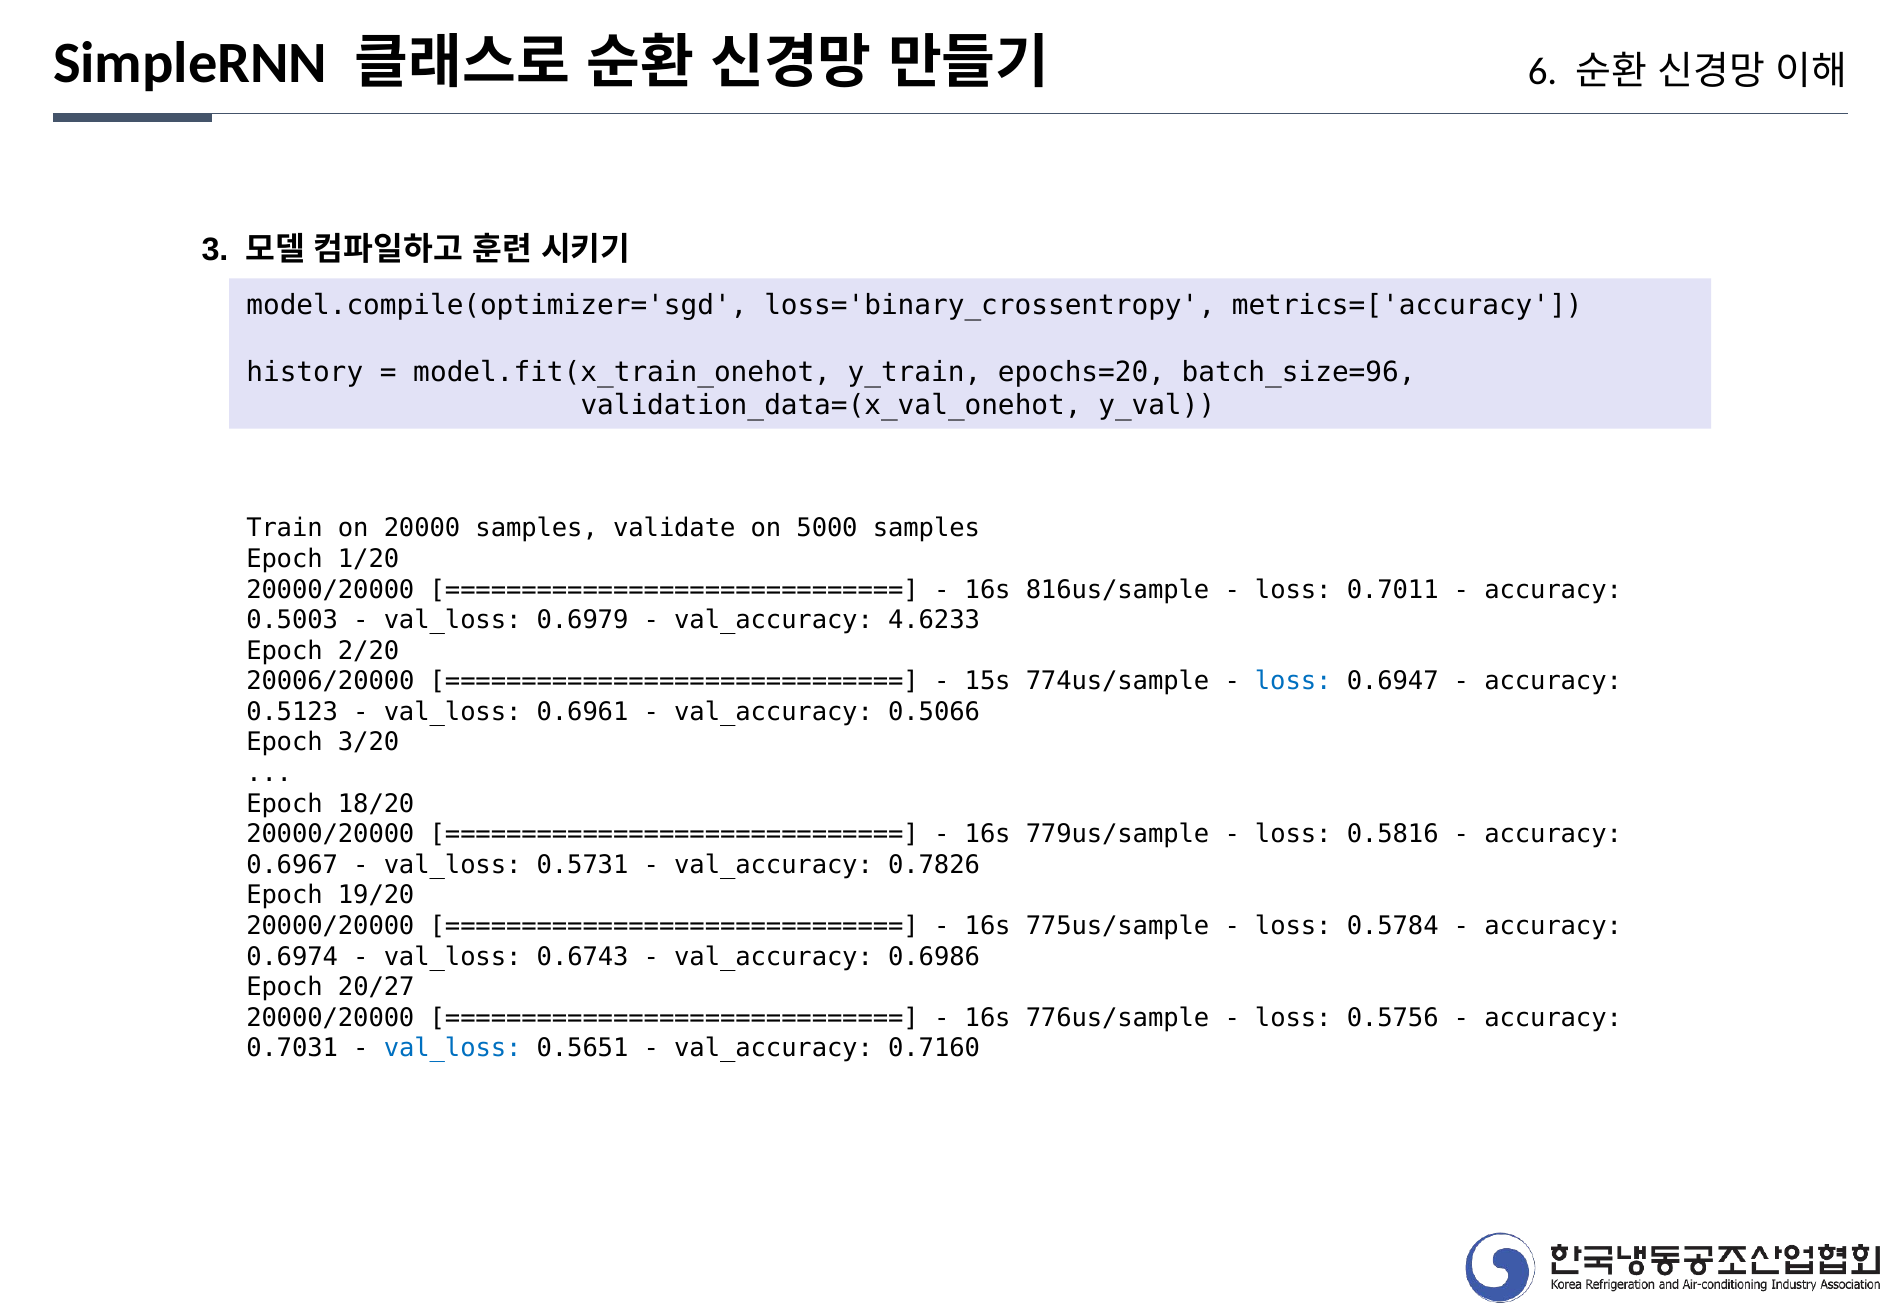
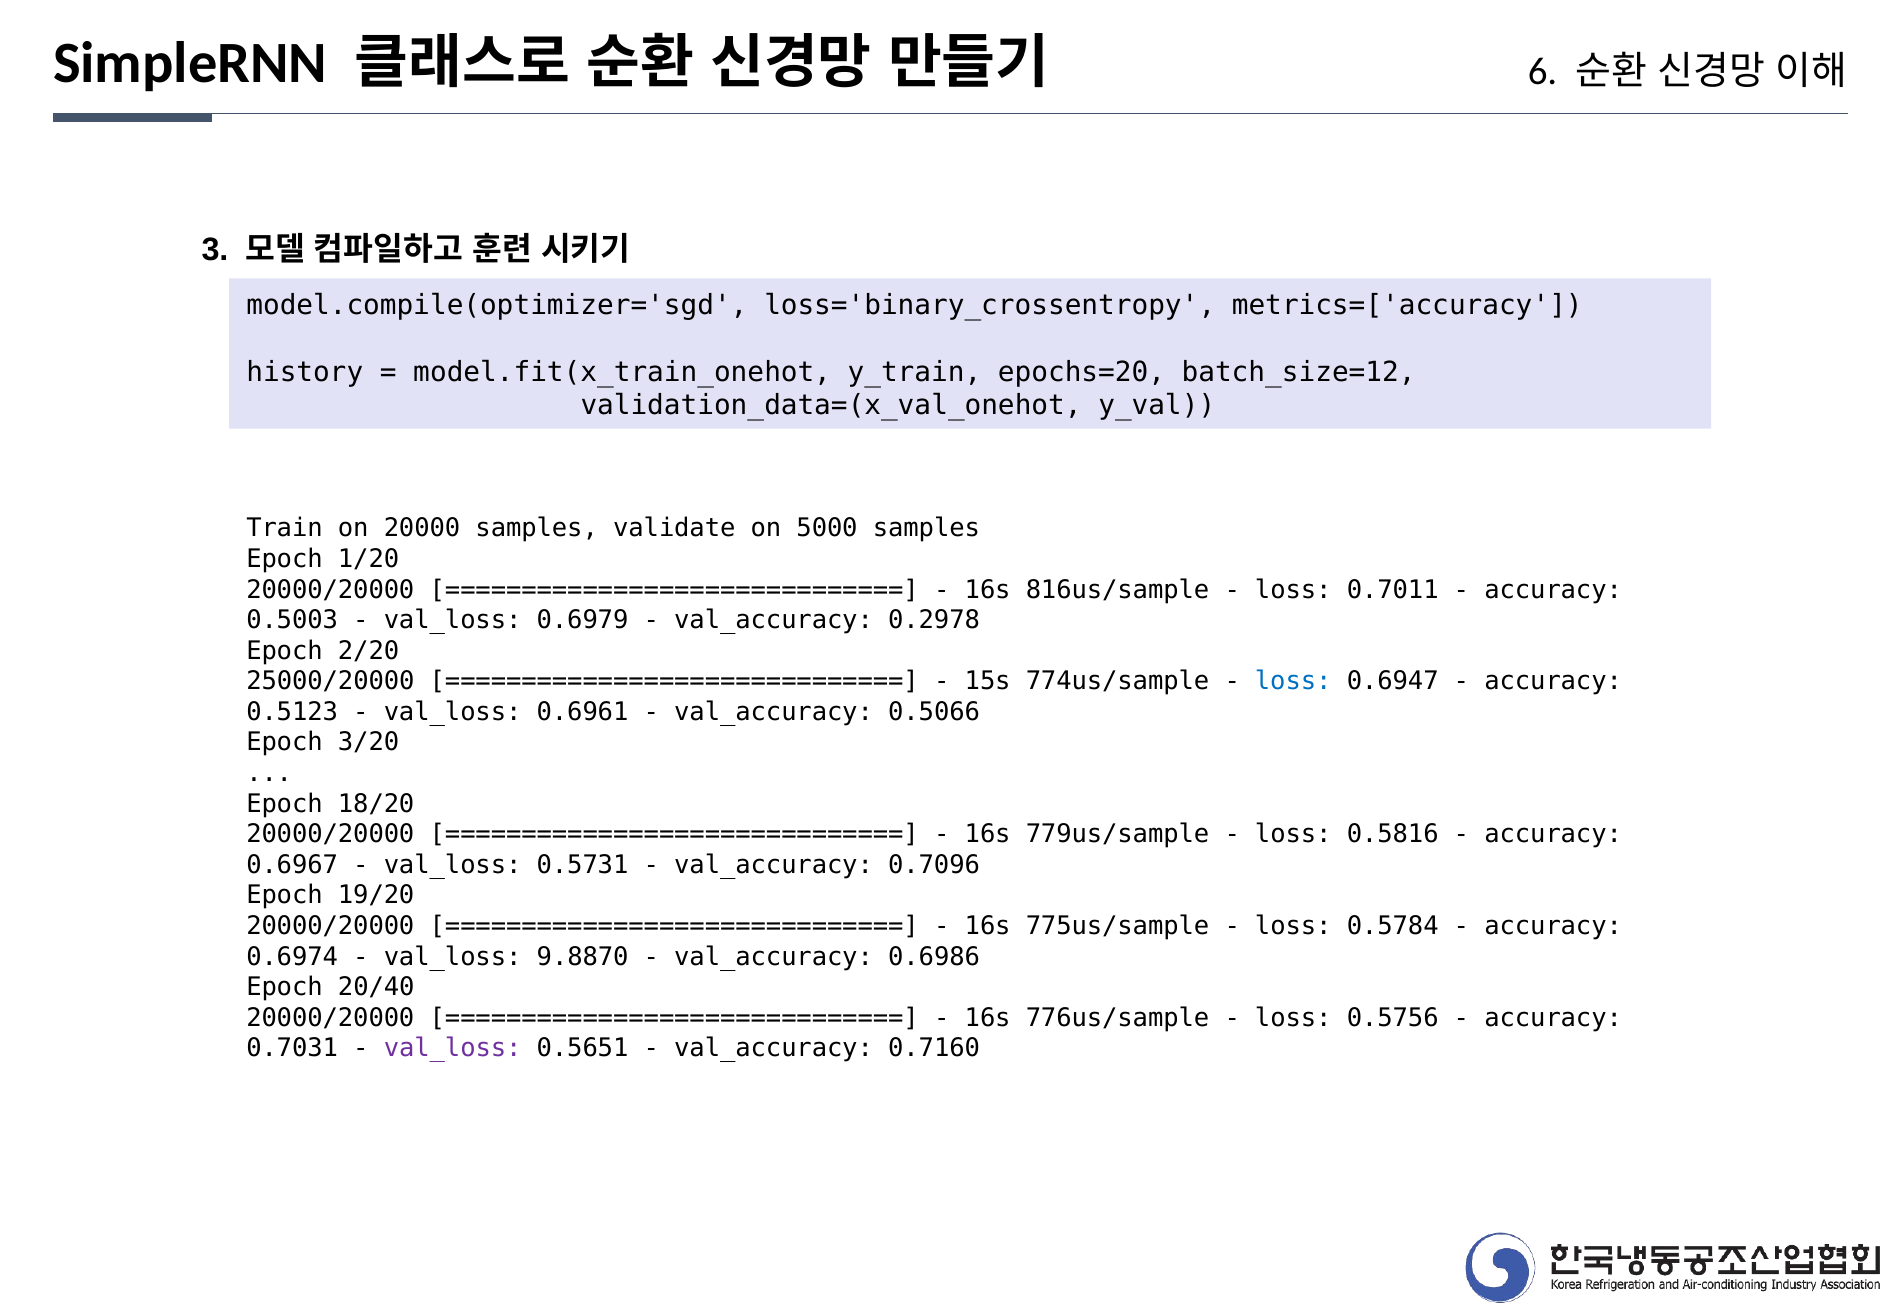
batch_size=96: batch_size=96 -> batch_size=12
4.6233: 4.6233 -> 0.2978
20006/20000: 20006/20000 -> 25000/20000
0.7826: 0.7826 -> 0.7096
0.6743: 0.6743 -> 9.8870
20/27: 20/27 -> 20/40
val_loss at (453, 1049) colour: blue -> purple
